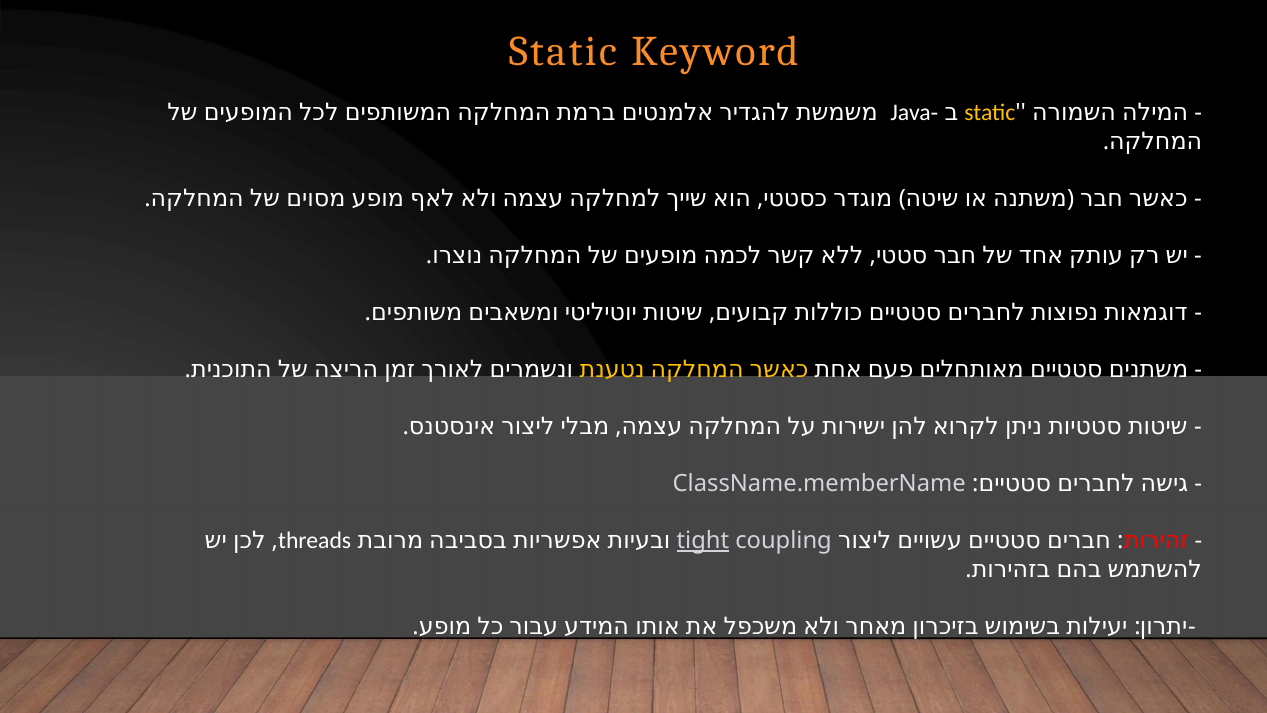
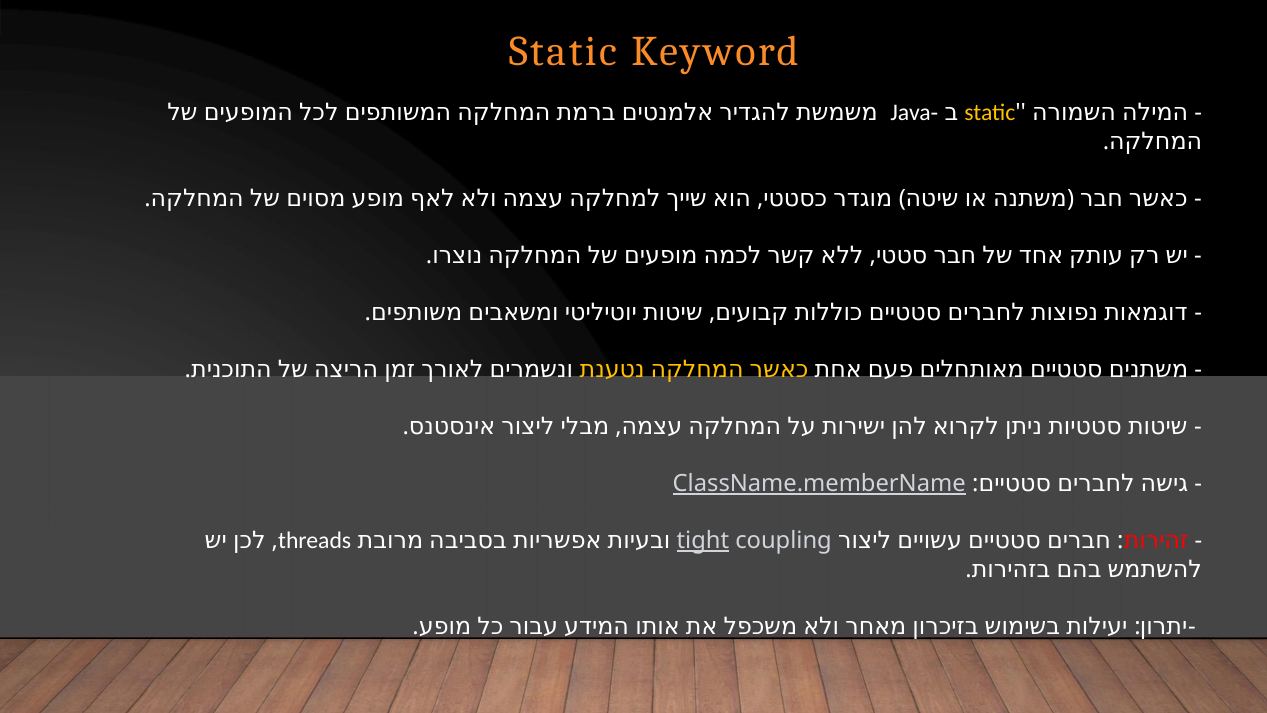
ClassName.memberName underline: none -> present
